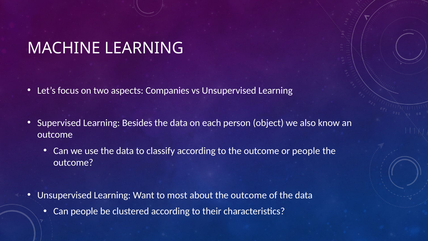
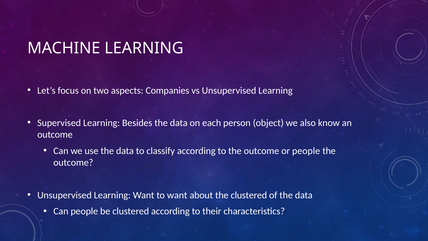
to most: most -> want
about the outcome: outcome -> clustered
